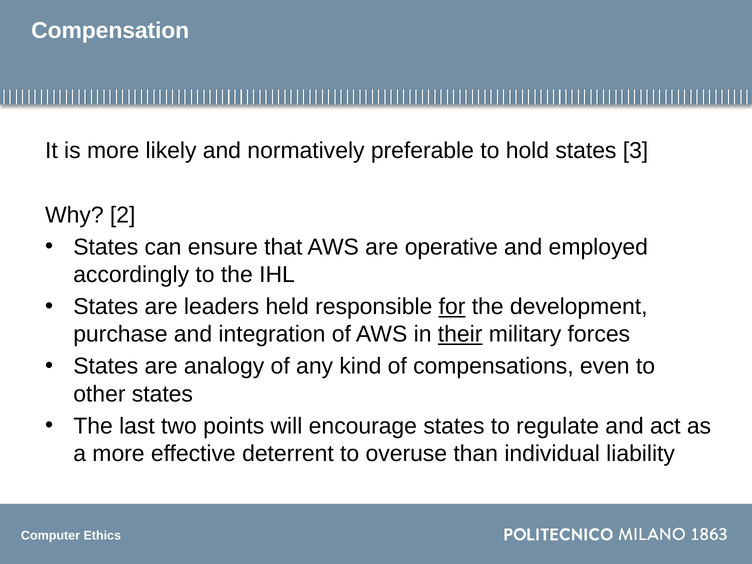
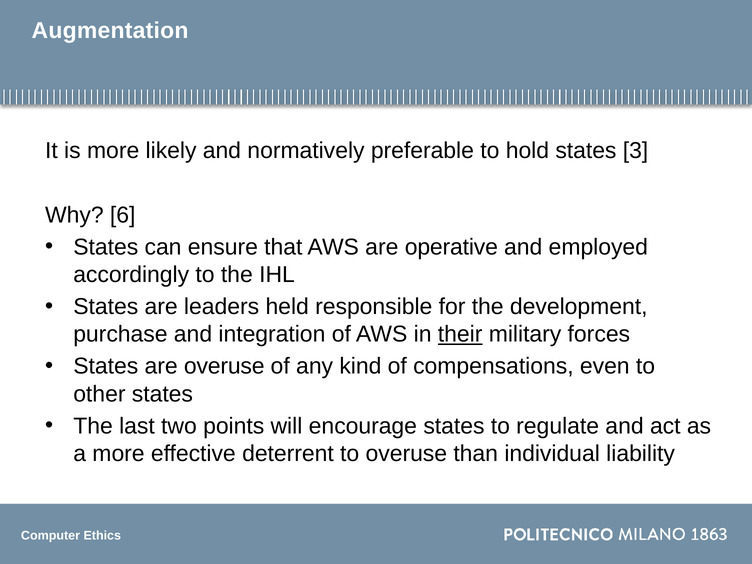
Compensation: Compensation -> Augmentation
2: 2 -> 6
for underline: present -> none
are analogy: analogy -> overuse
